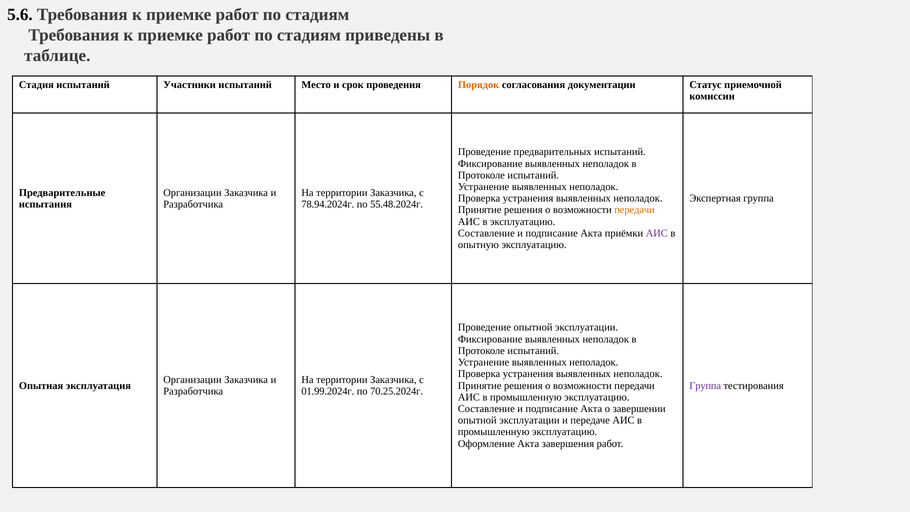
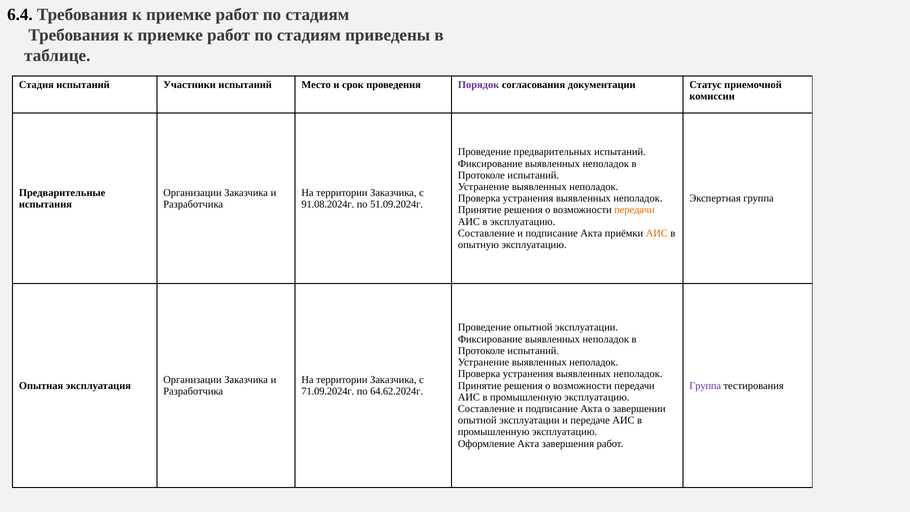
5.6: 5.6 -> 6.4
Порядок colour: orange -> purple
78.94.2024г: 78.94.2024г -> 91.08.2024г
55.48.2024г: 55.48.2024г -> 51.09.2024г
АИС at (657, 233) colour: purple -> orange
01.99.2024г: 01.99.2024г -> 71.09.2024г
70.25.2024г: 70.25.2024г -> 64.62.2024г
